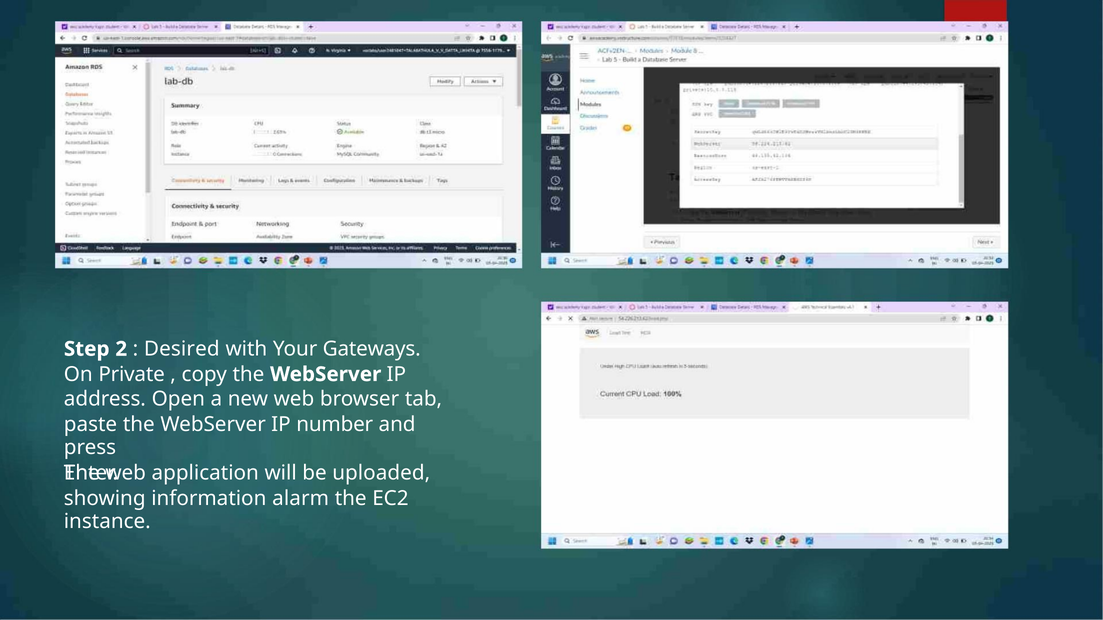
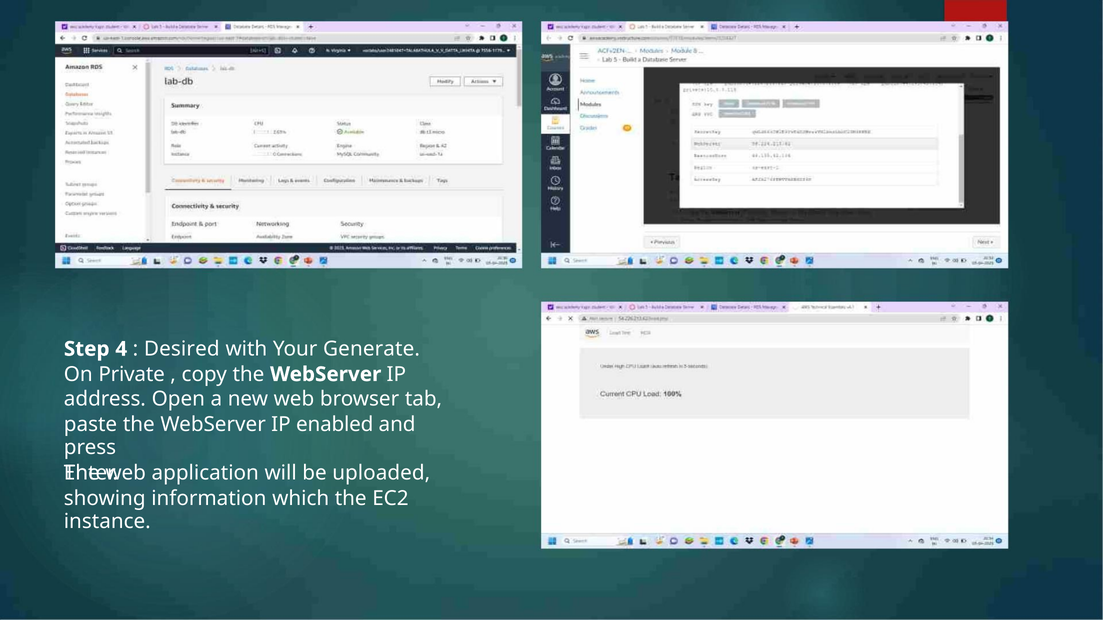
2: 2 -> 4
Gateways: Gateways -> Generate
number: number -> enabled
alarm: alarm -> which
